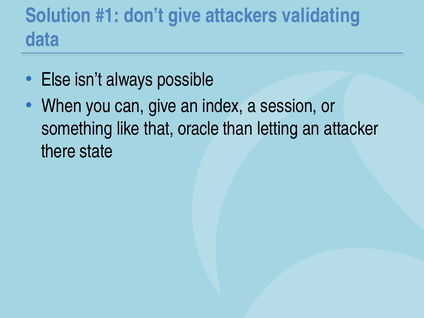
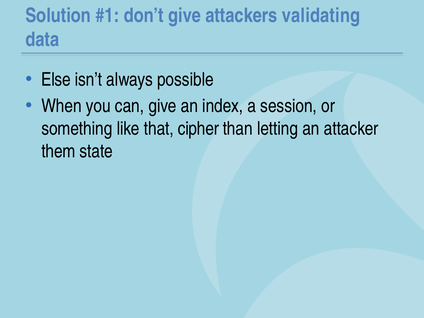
oracle: oracle -> cipher
there: there -> them
